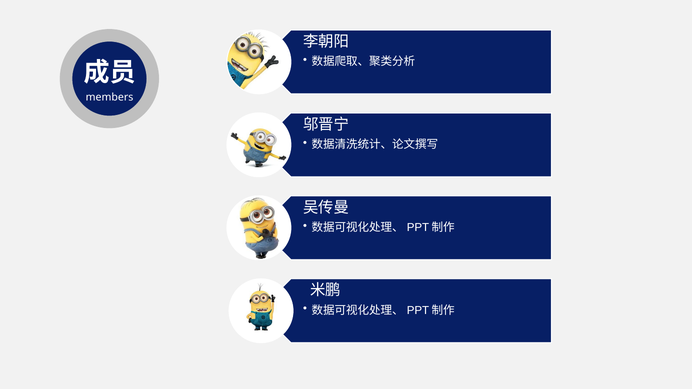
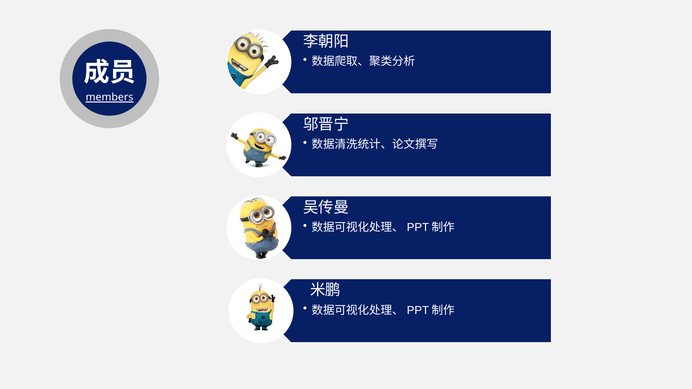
members underline: none -> present
